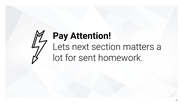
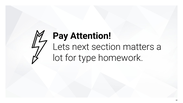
sent: sent -> type
